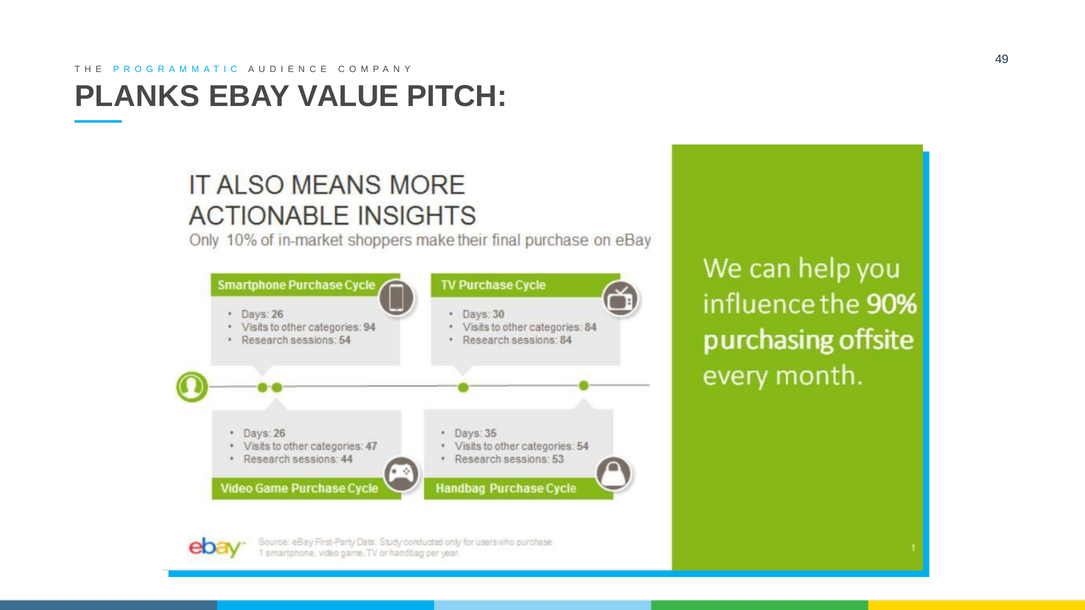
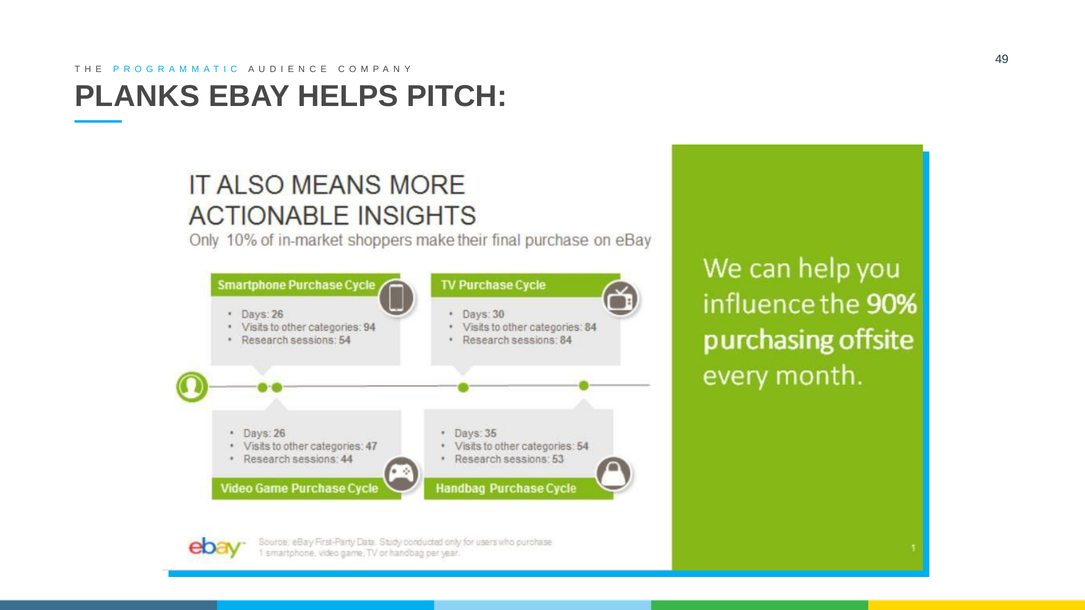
VALUE: VALUE -> HELPS
